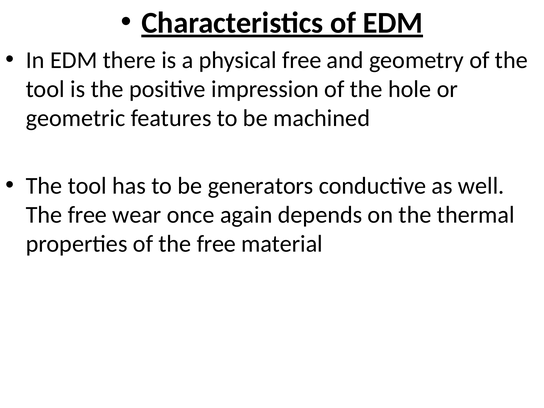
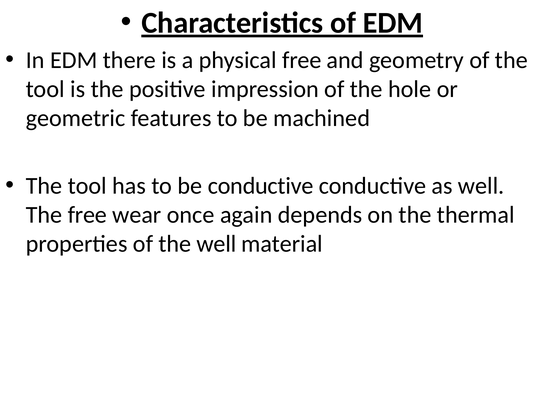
be generators: generators -> conductive
of the free: free -> well
